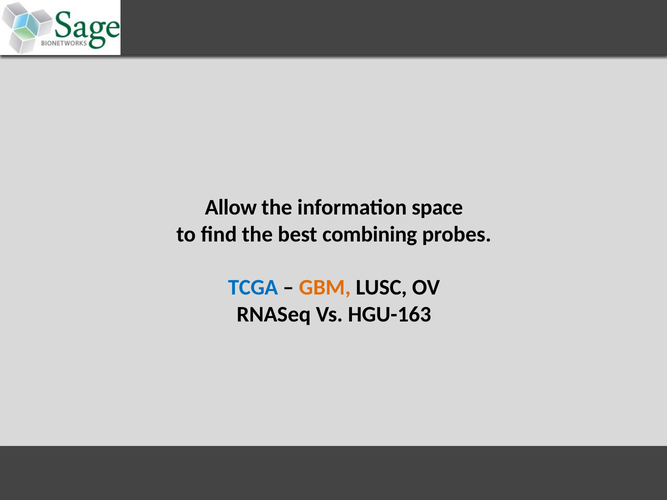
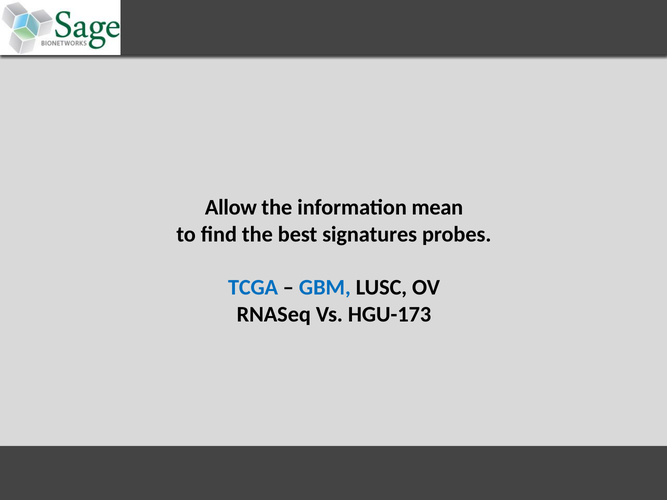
space: space -> mean
combining: combining -> signatures
GBM colour: orange -> blue
HGU-163: HGU-163 -> HGU-173
